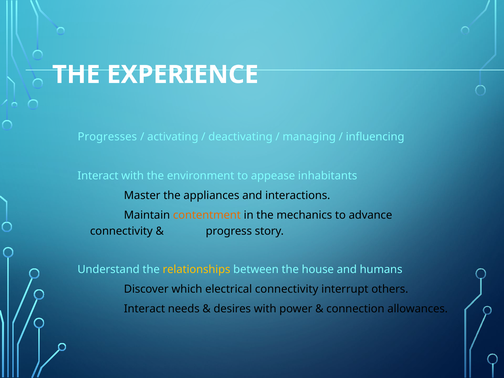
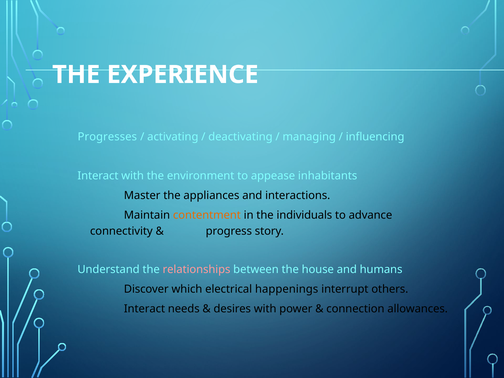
mechanics: mechanics -> individuals
relationships colour: yellow -> pink
electrical connectivity: connectivity -> happenings
